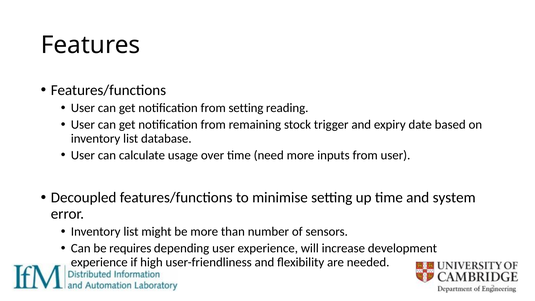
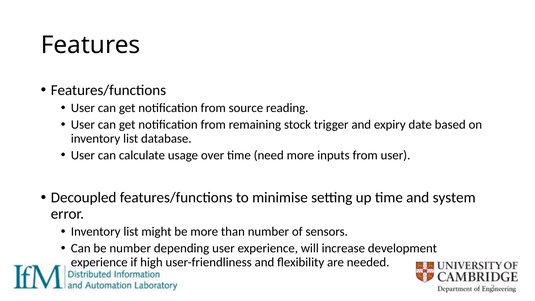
from setting: setting -> source
be requires: requires -> number
